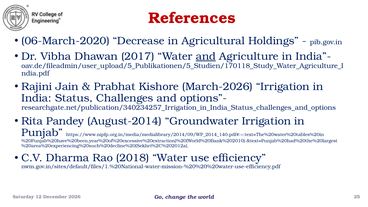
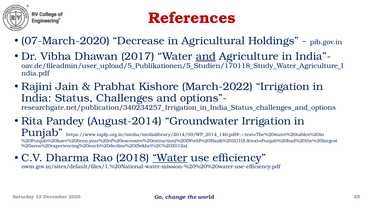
06-March-2020: 06-March-2020 -> 07-March-2020
March-2026: March-2026 -> March-2022
Water at (170, 158) underline: none -> present
